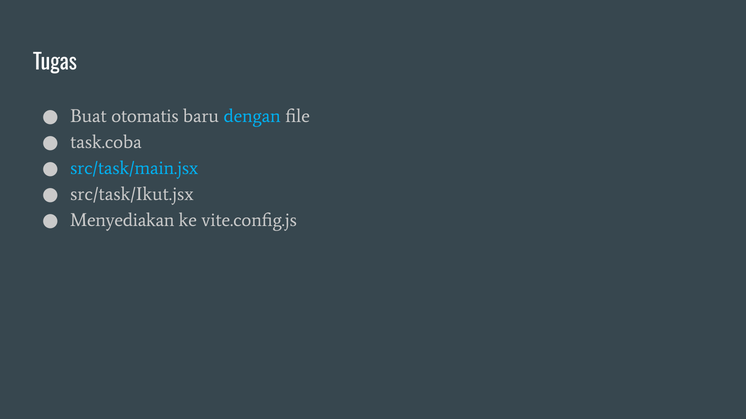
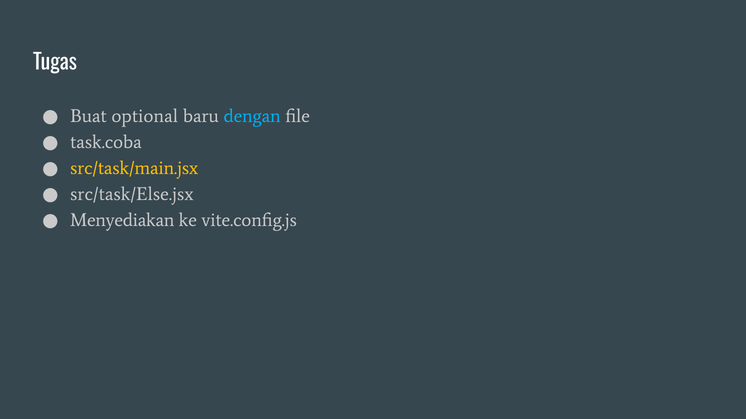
otomatis: otomatis -> optional
src/task/main.jsx colour: light blue -> yellow
src/task/Ikut.jsx: src/task/Ikut.jsx -> src/task/Else.jsx
